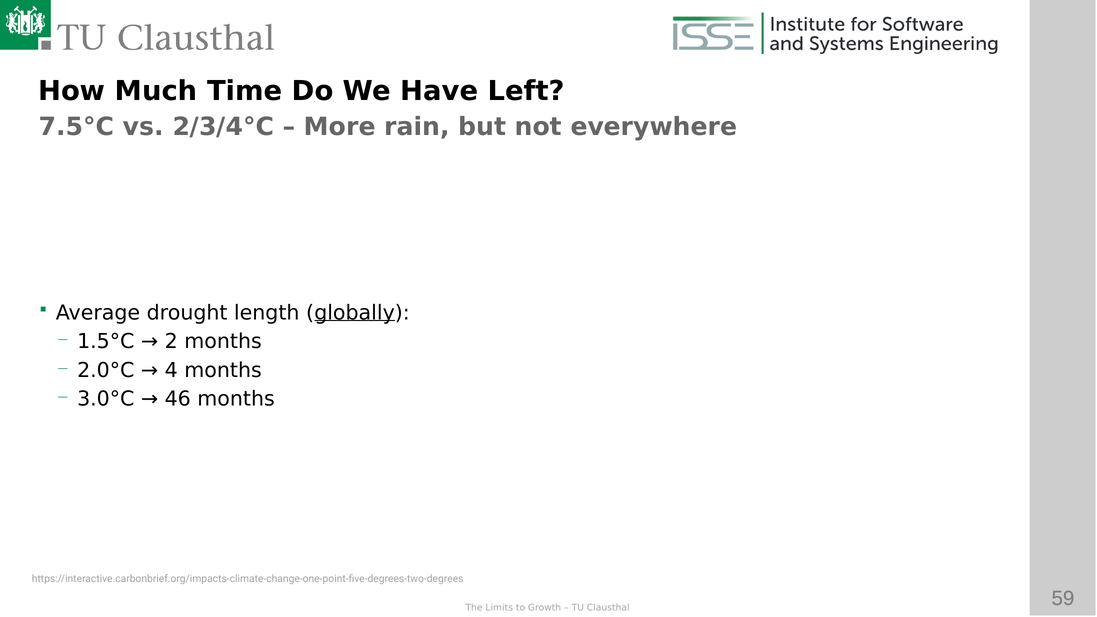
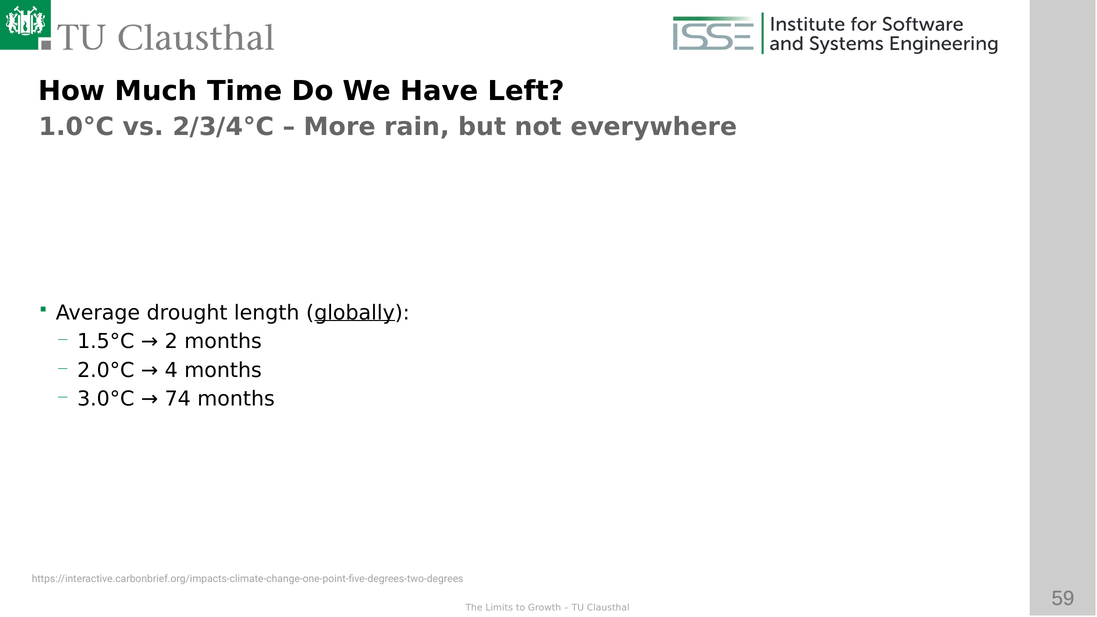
7.5°C: 7.5°C -> 1.0°C
46: 46 -> 74
